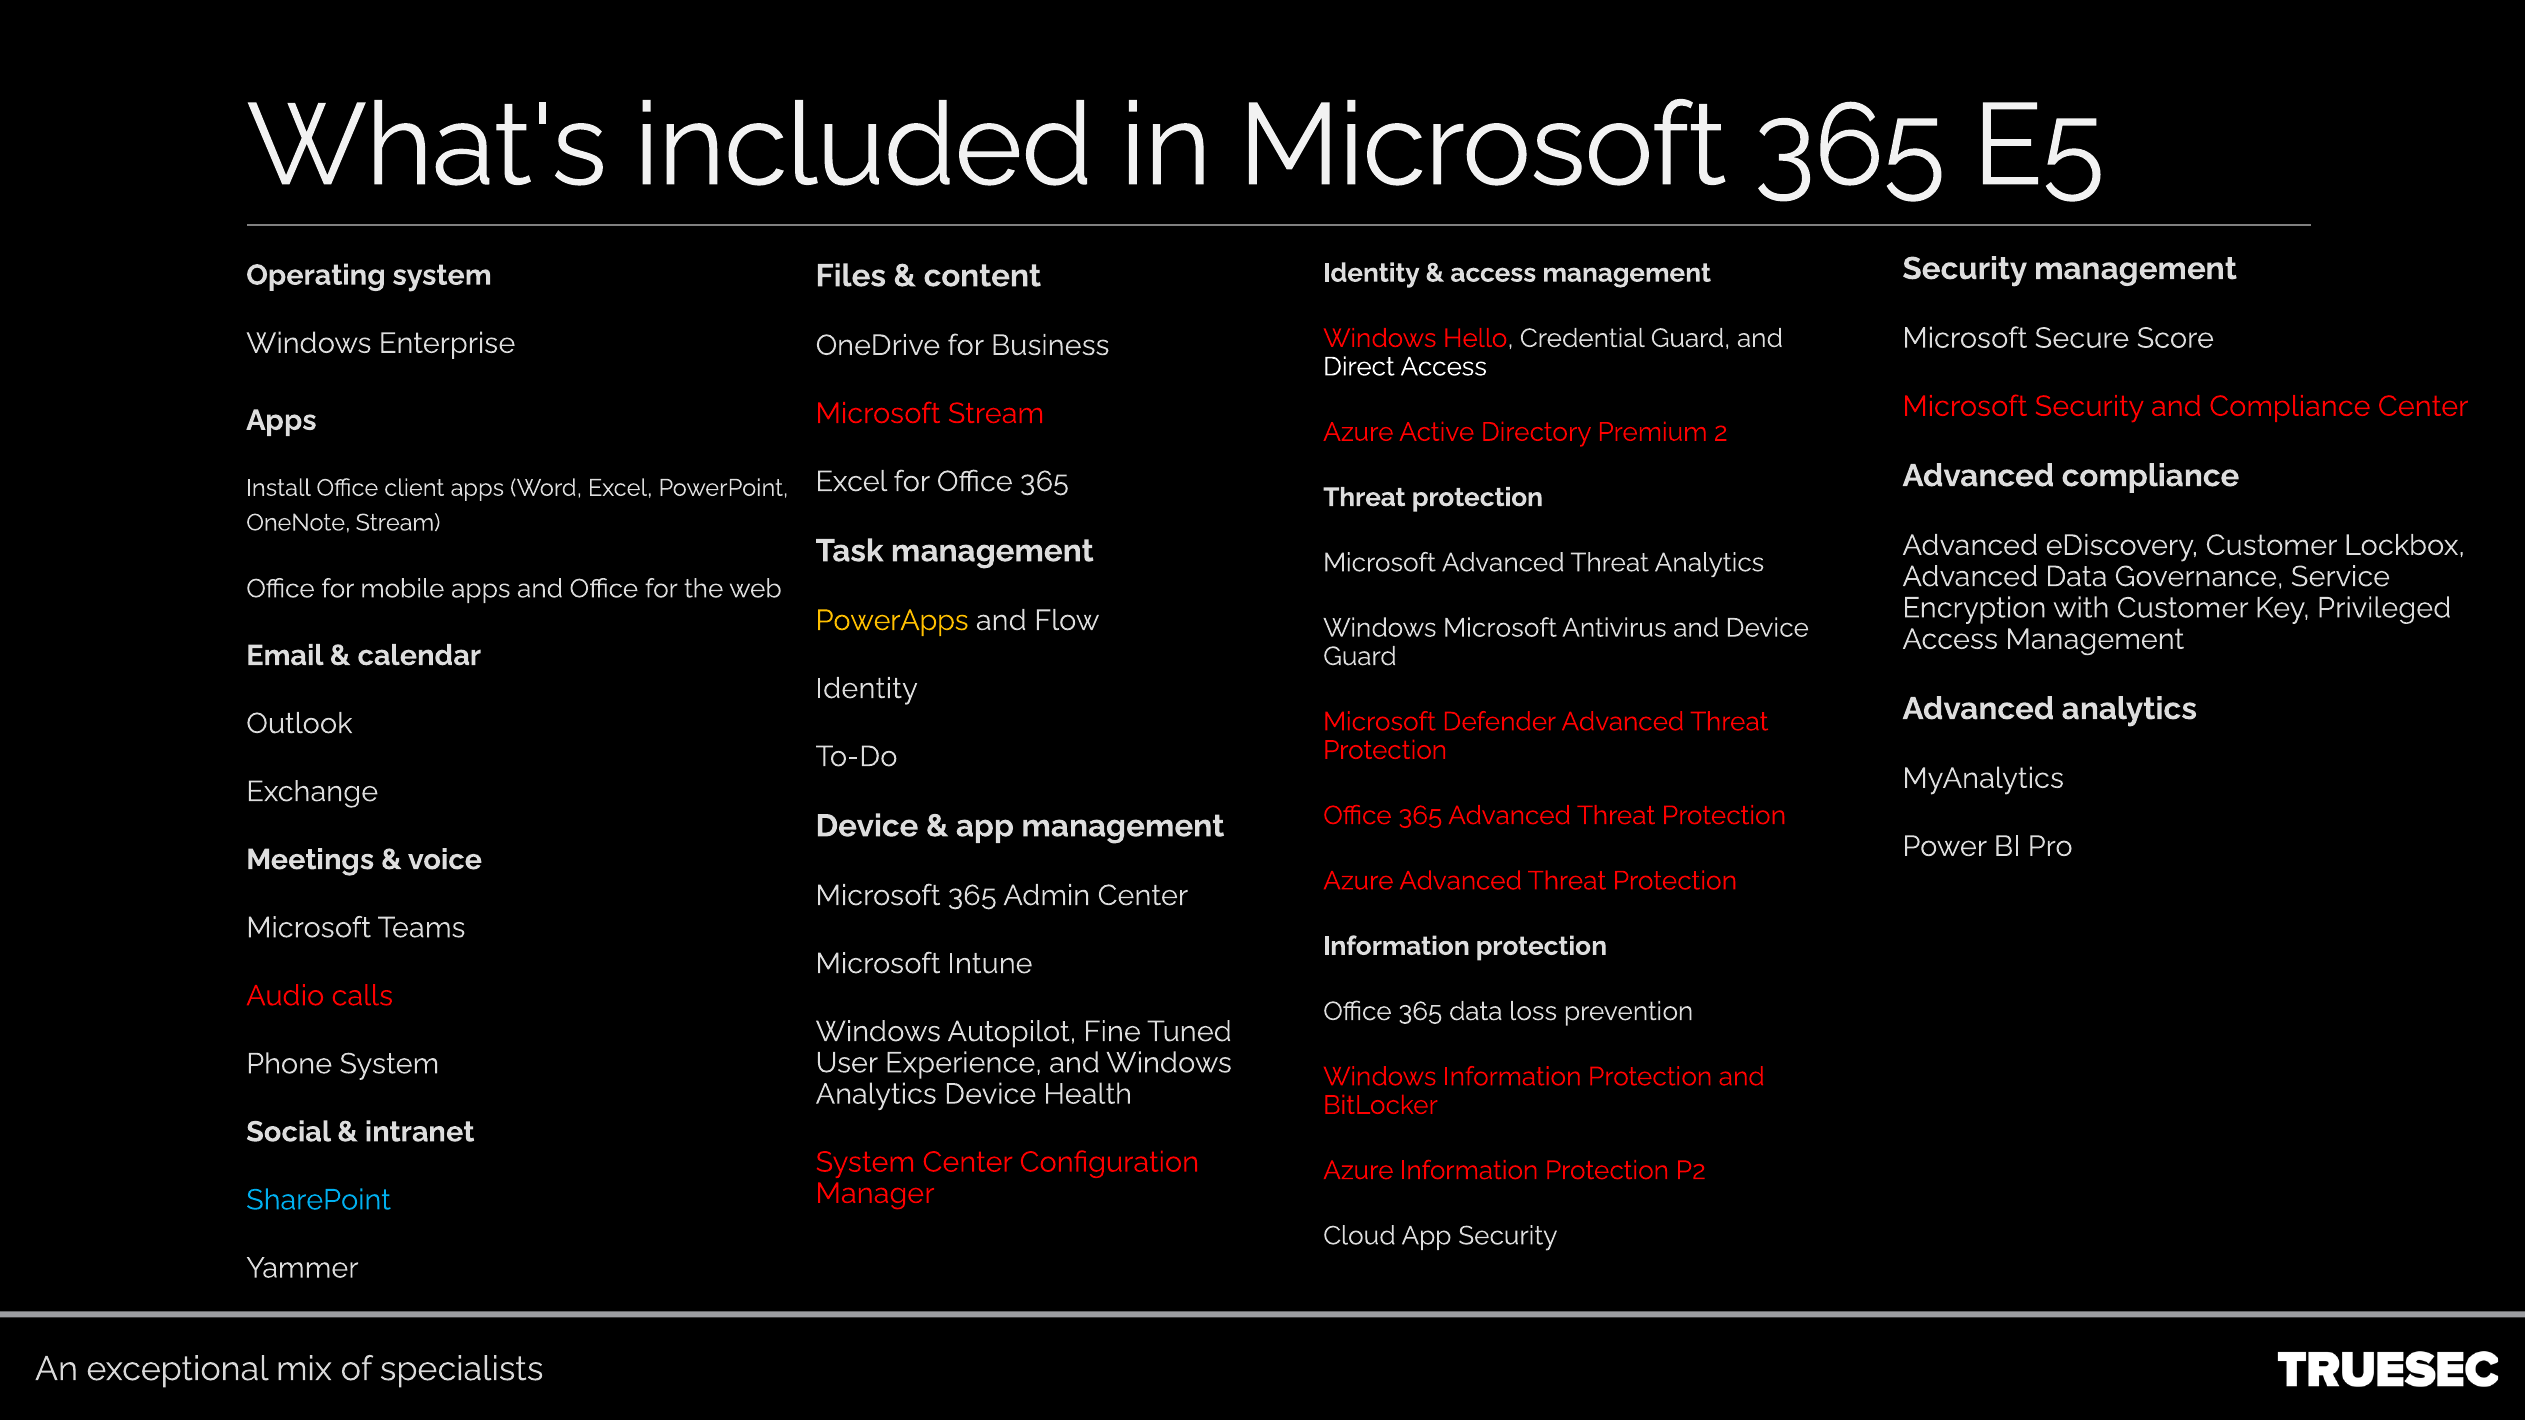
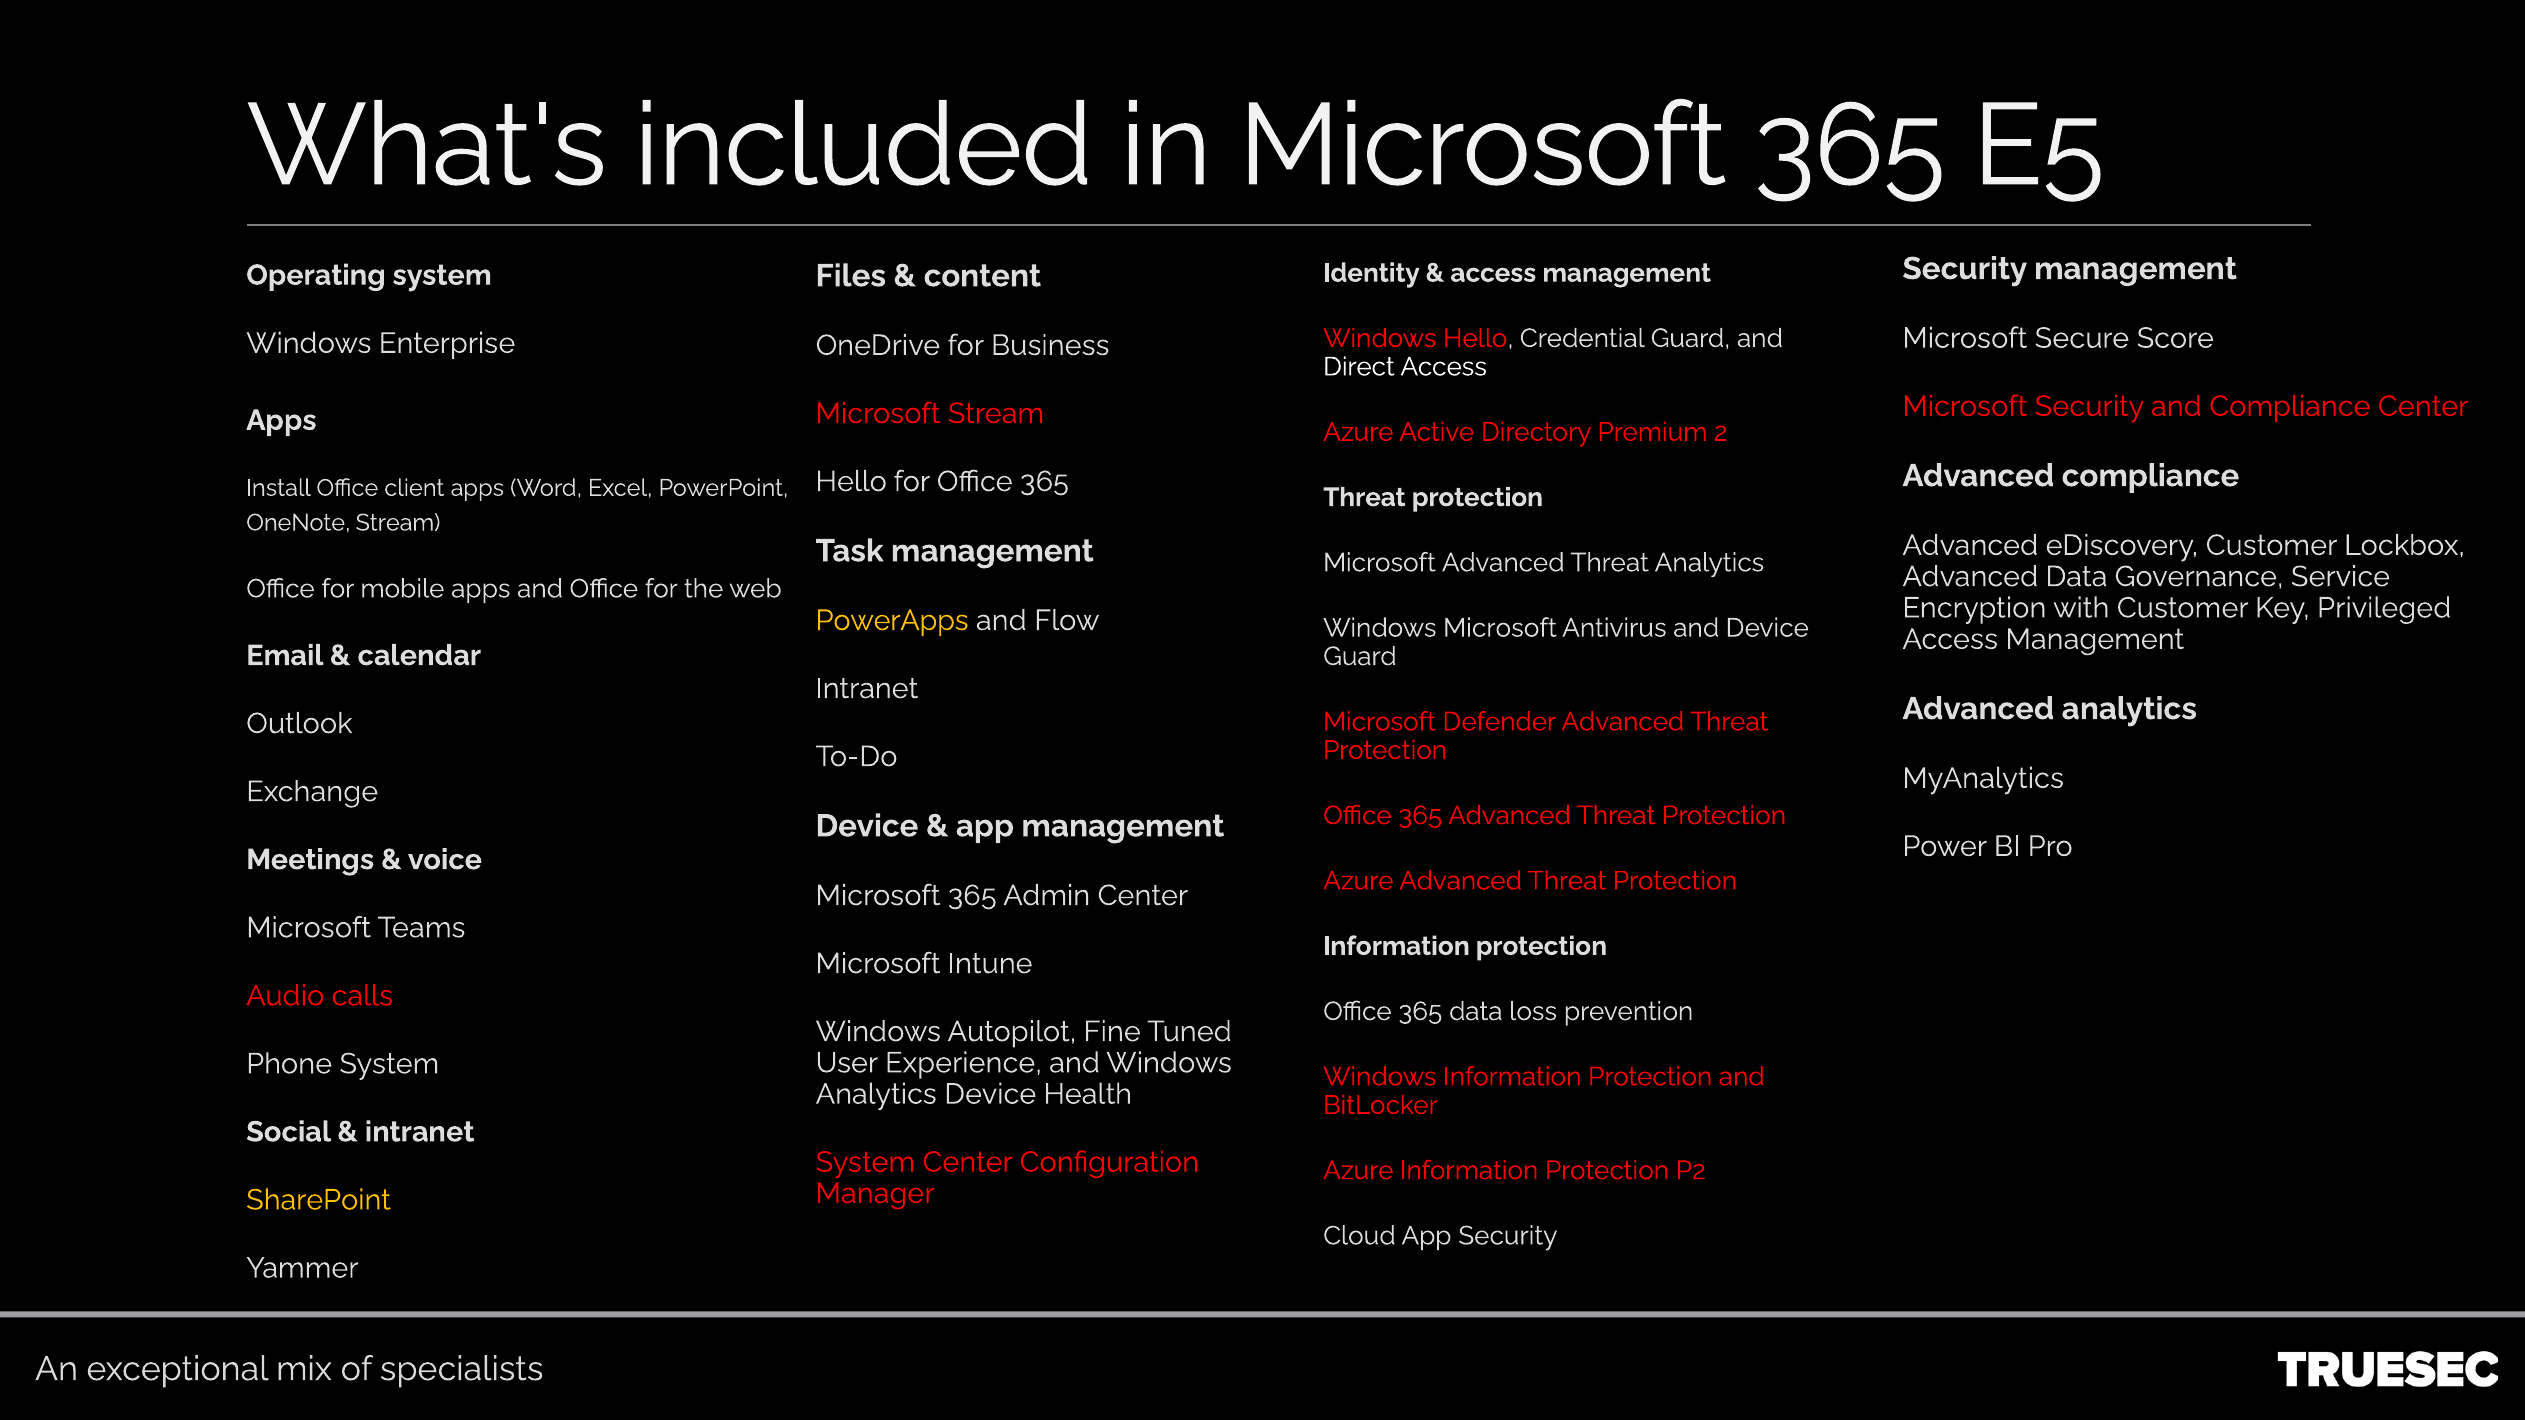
Excel at (851, 482): Excel -> Hello
Identity at (867, 689): Identity -> Intranet
SharePoint colour: light blue -> yellow
